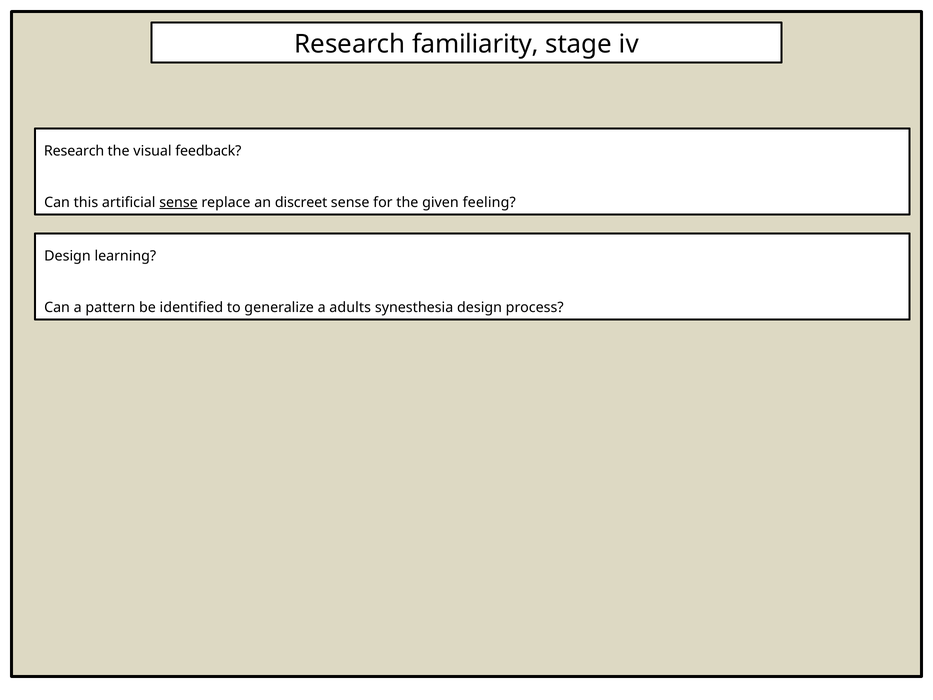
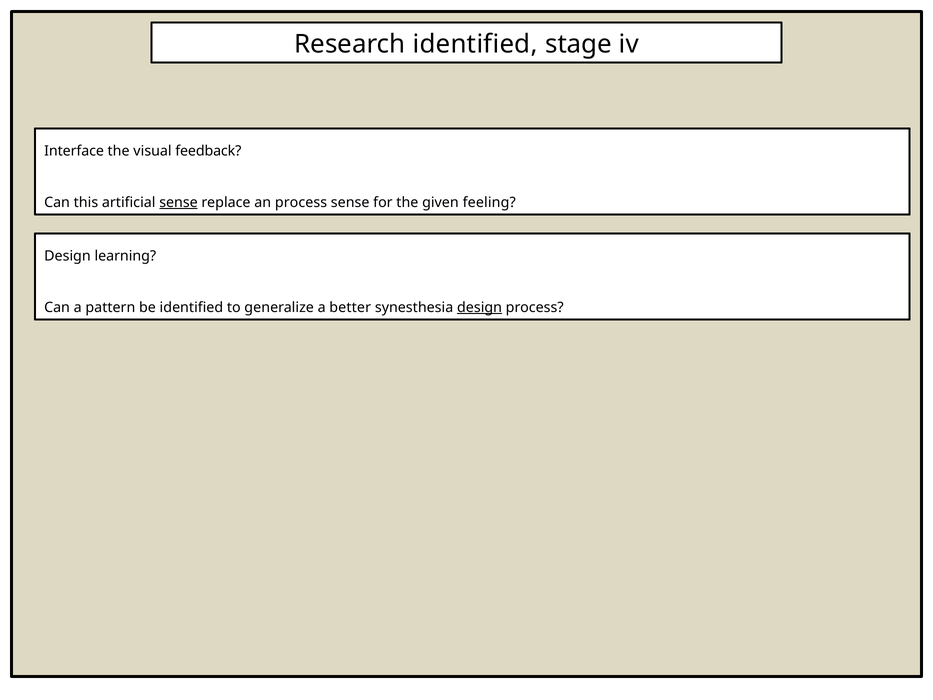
Research familiarity: familiarity -> identified
Research at (74, 151): Research -> Interface
an discreet: discreet -> process
adults: adults -> better
design at (480, 307) underline: none -> present
